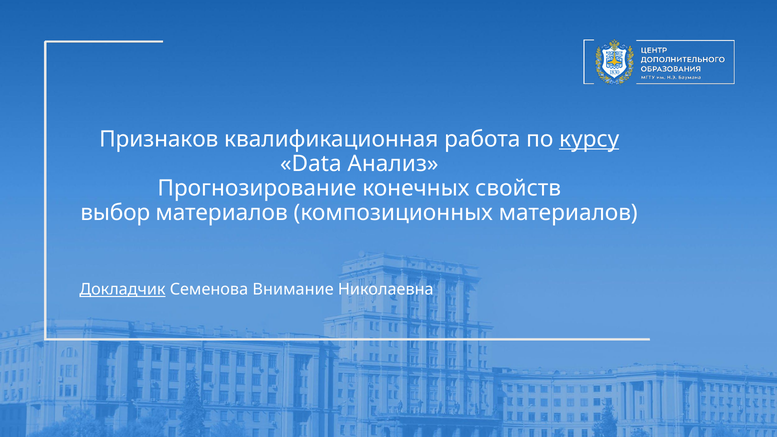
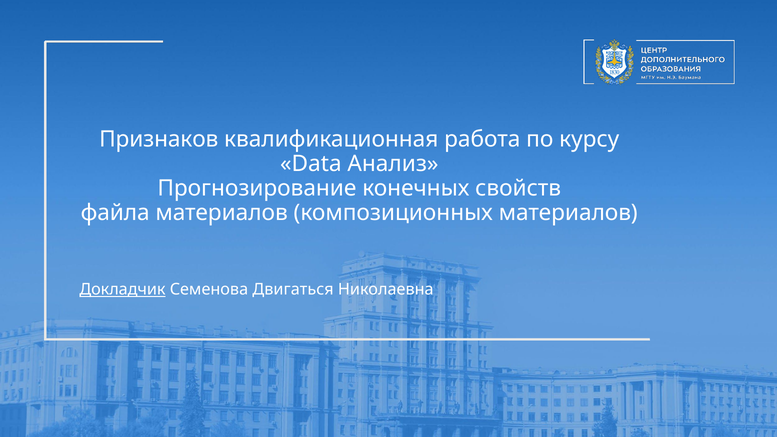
курсу underline: present -> none
выбор: выбор -> файла
Внимание: Внимание -> Двигаться
